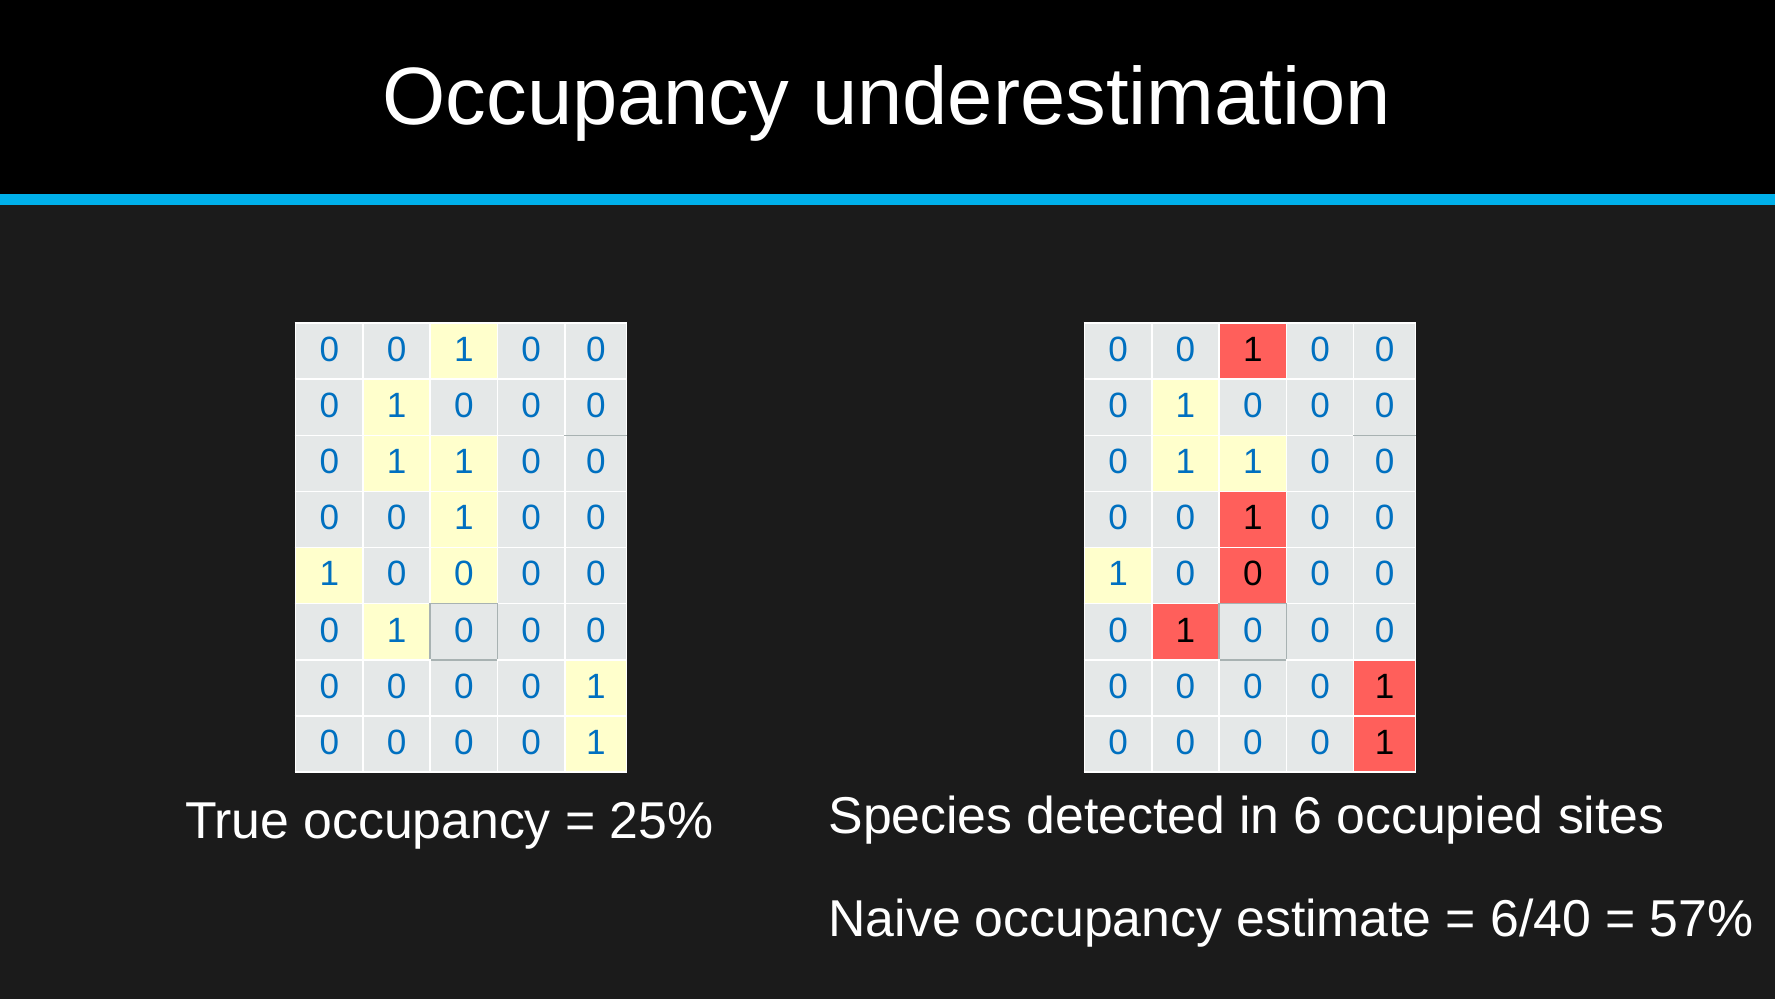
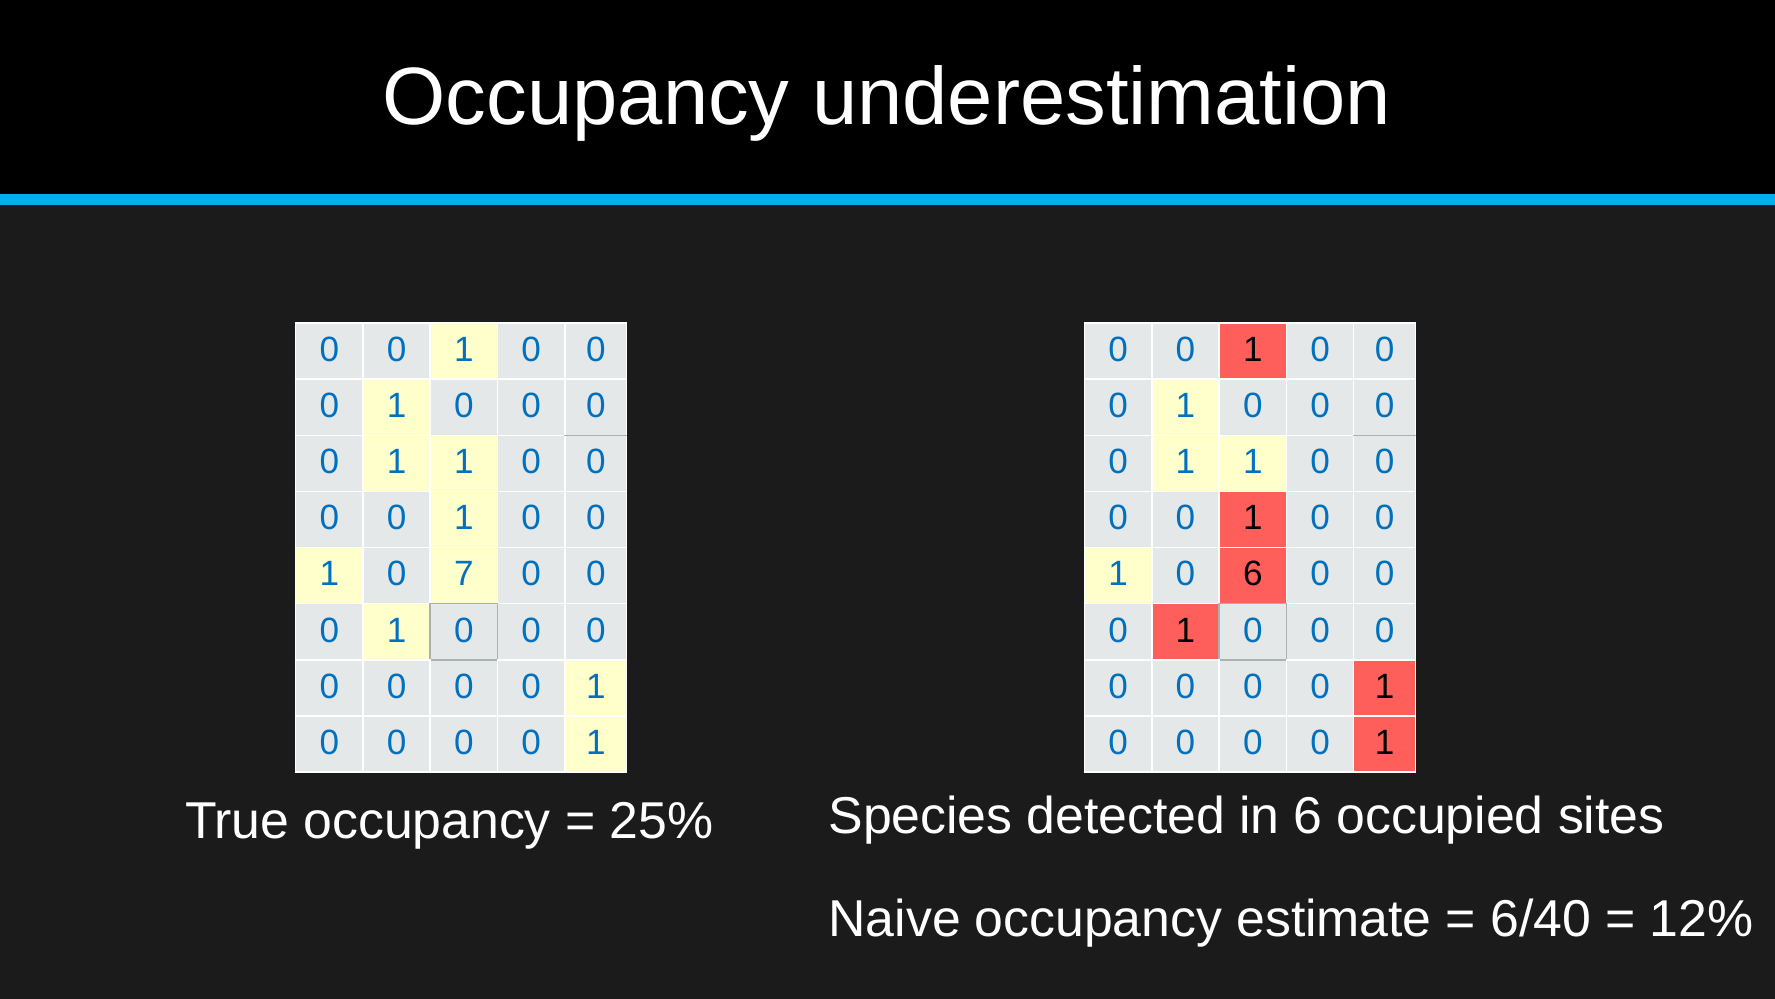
0 at (464, 574): 0 -> 7
0 at (1253, 574): 0 -> 6
57%: 57% -> 12%
